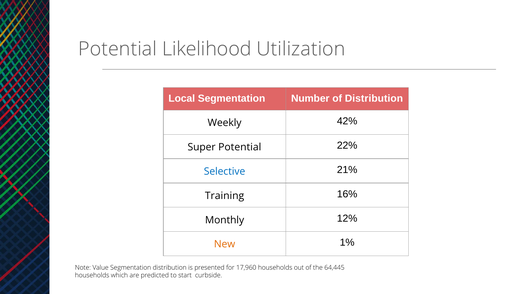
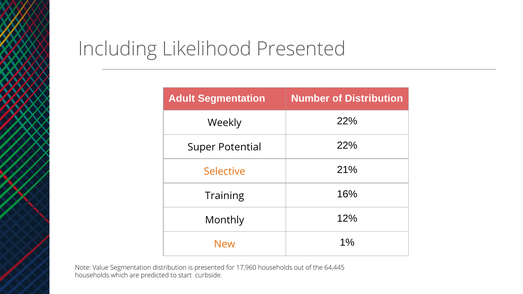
Potential at (118, 49): Potential -> Including
Likelihood Utilization: Utilization -> Presented
Local: Local -> Adult
Weekly 42%: 42% -> 22%
Selective colour: blue -> orange
